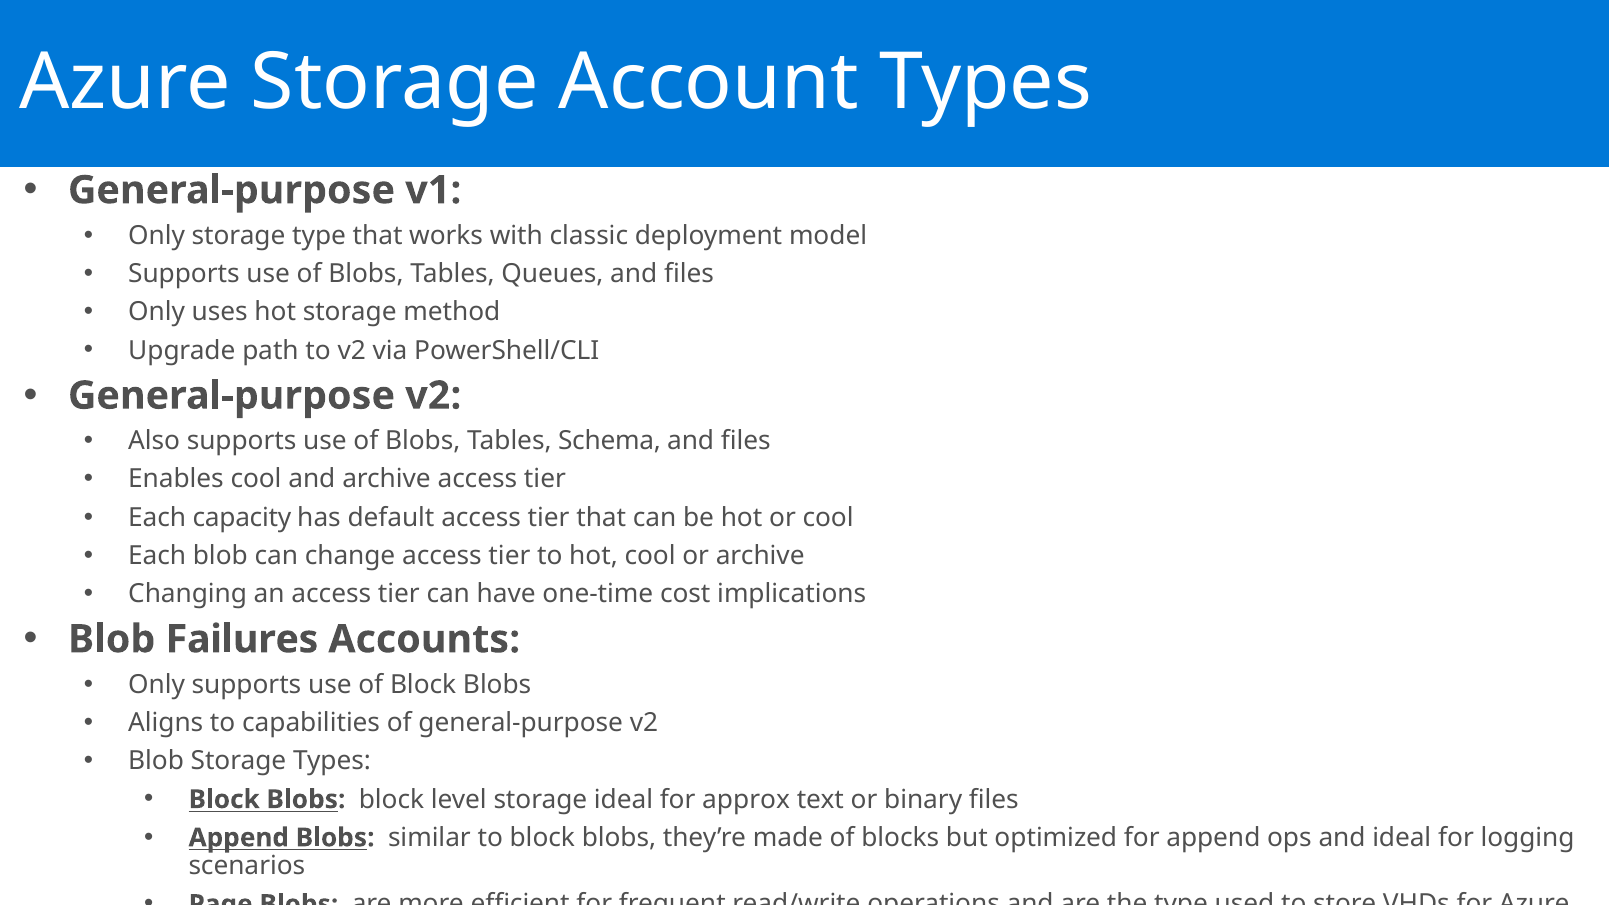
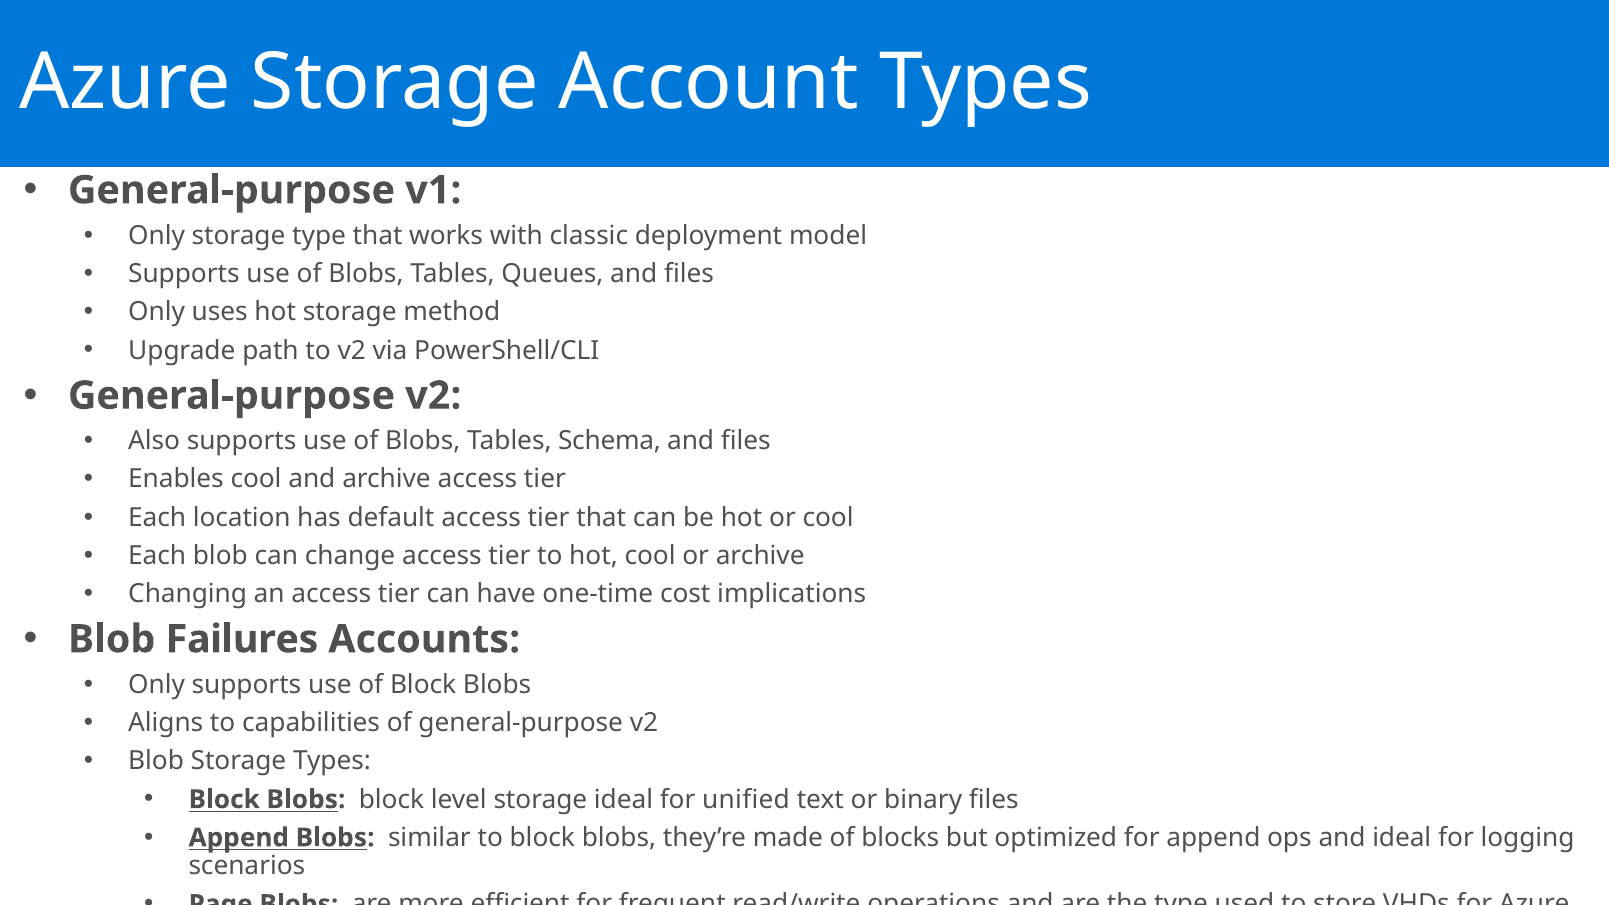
capacity: capacity -> location
approx: approx -> unified
